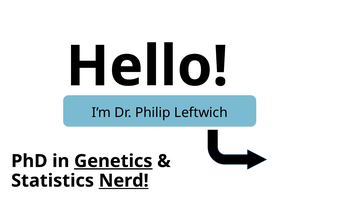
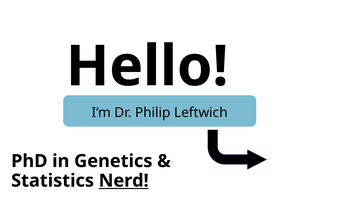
Genetics underline: present -> none
